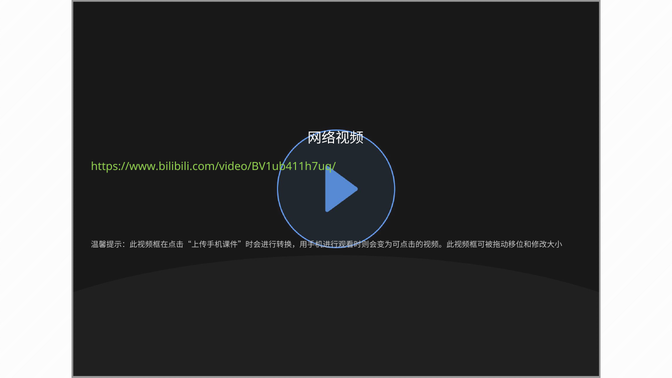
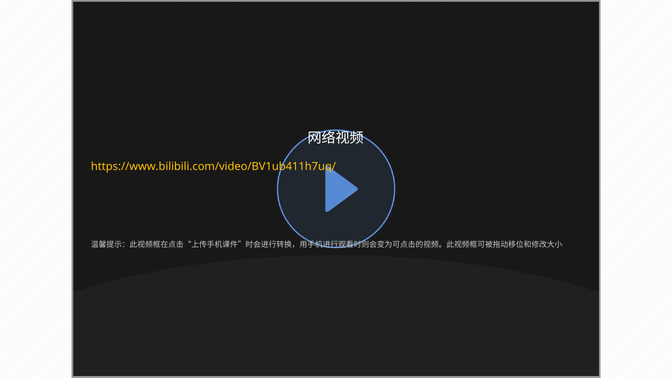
https://www.bilibili.com/video/BV1ub411h7uq/ colour: light green -> yellow
